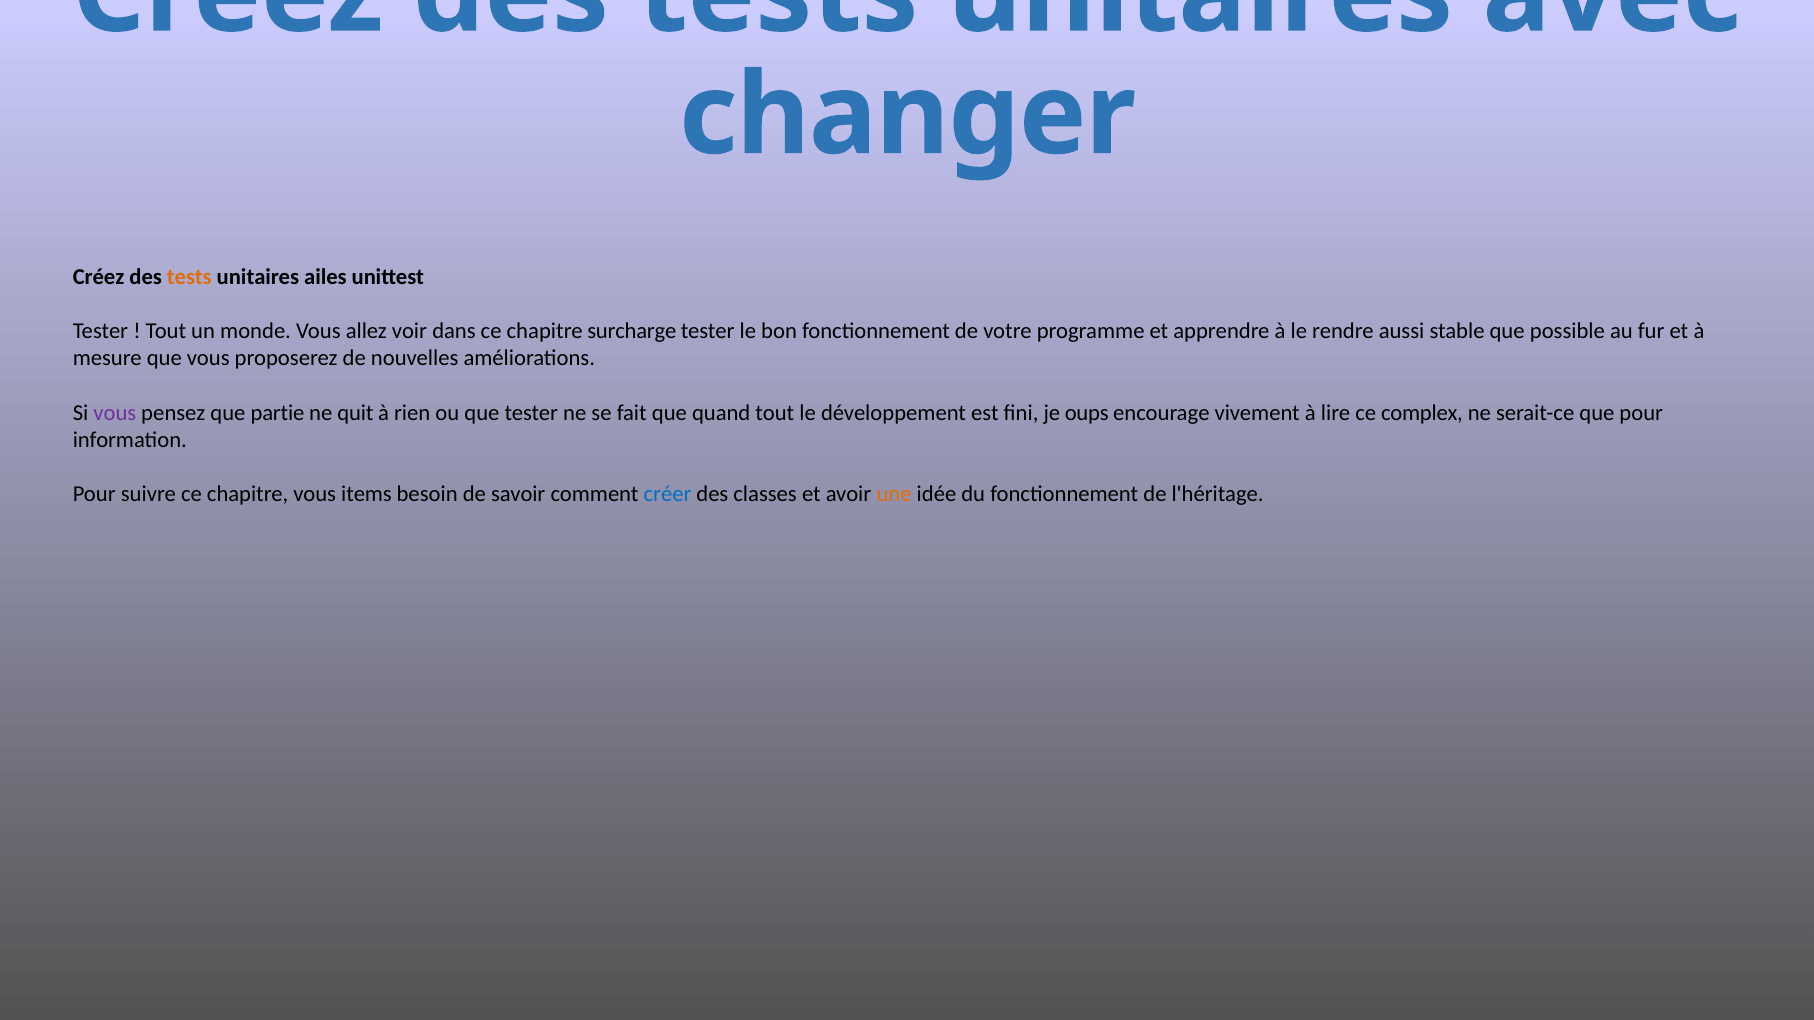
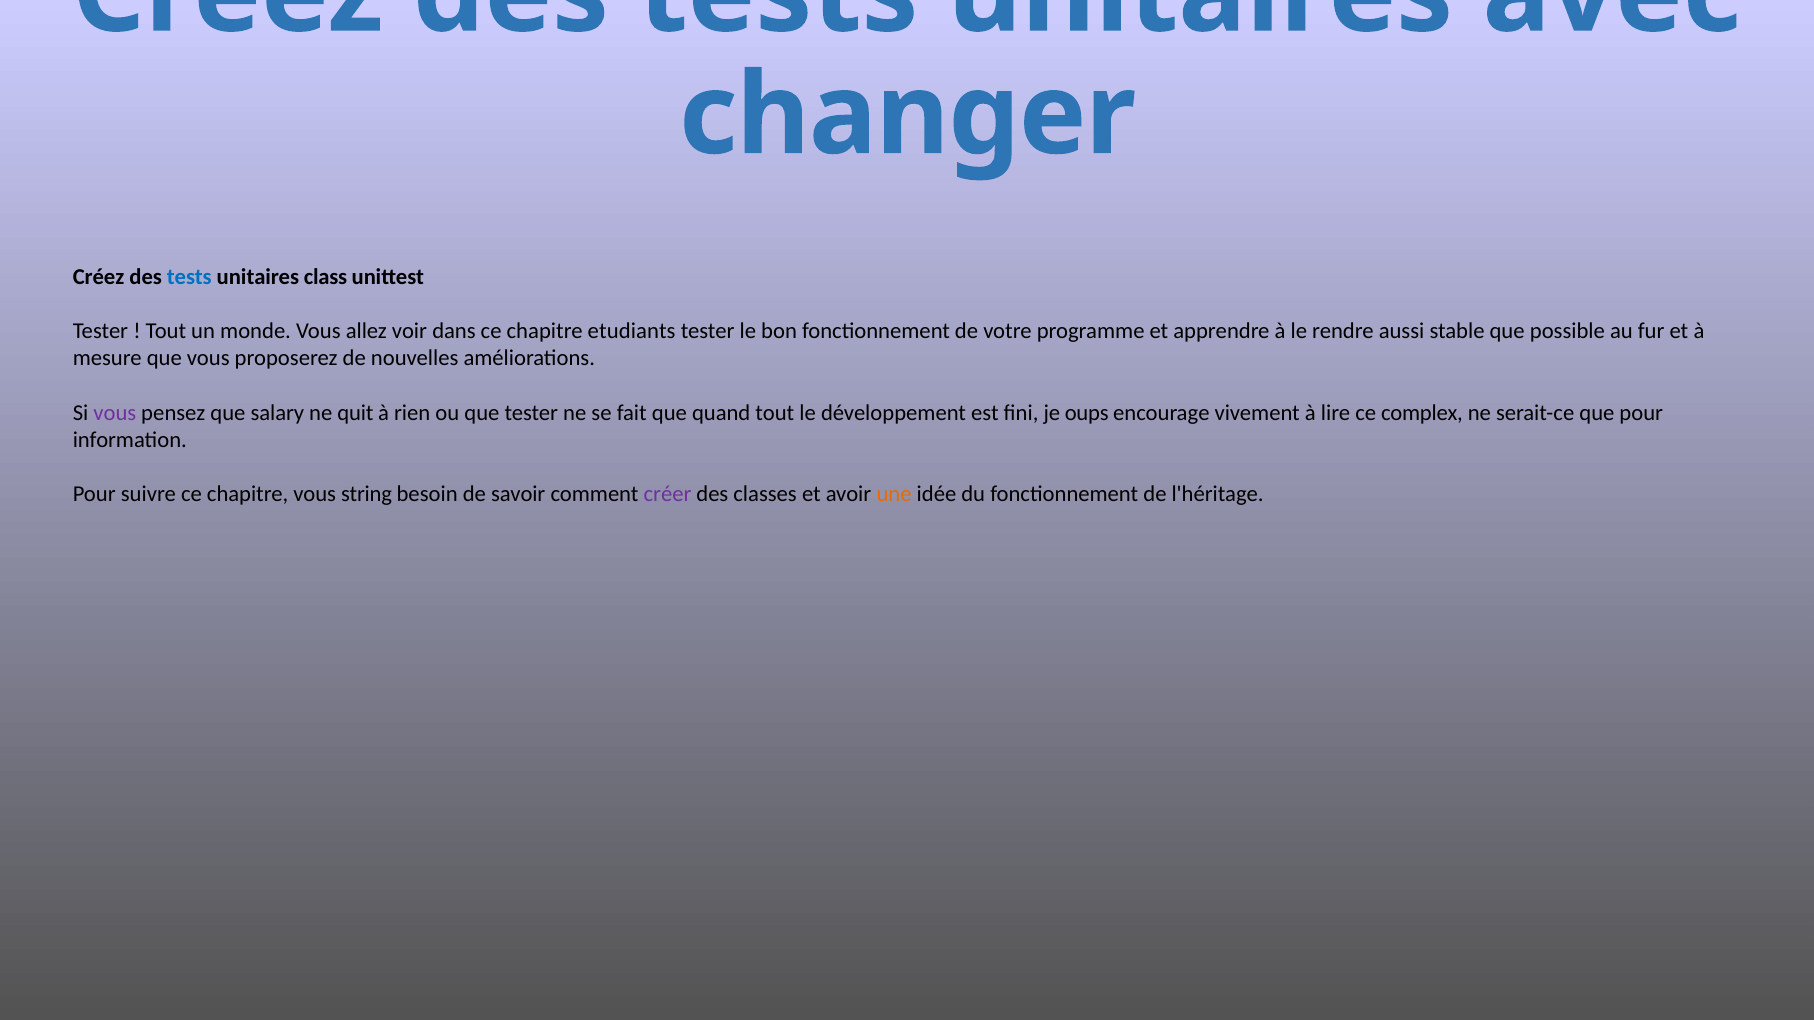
tests at (189, 277) colour: orange -> blue
ailes: ailes -> class
surcharge: surcharge -> etudiants
partie: partie -> salary
items: items -> string
créer colour: blue -> purple
